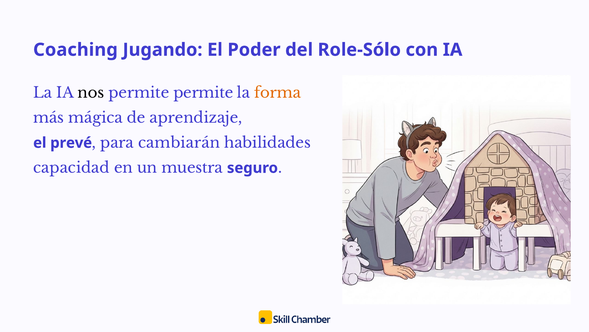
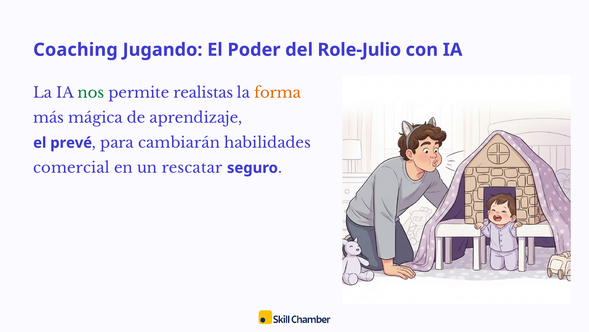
Role-Sólo: Role-Sólo -> Role-Julio
nos colour: black -> green
permite permite: permite -> realistas
capacidad: capacidad -> comercial
muestra: muestra -> rescatar
